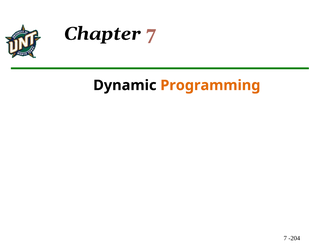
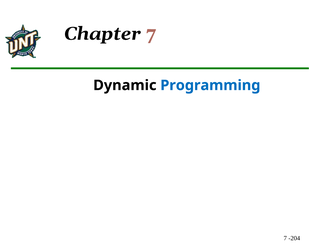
Programming colour: orange -> blue
